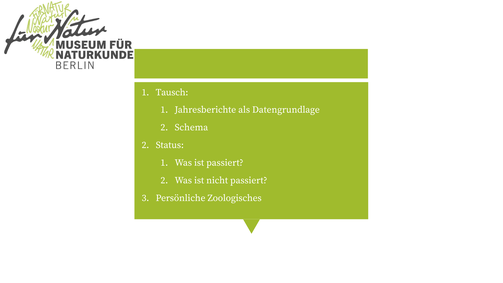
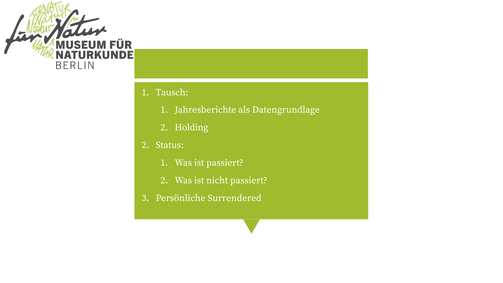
Schema: Schema -> Holding
Zoologisches: Zoologisches -> Surrendered
